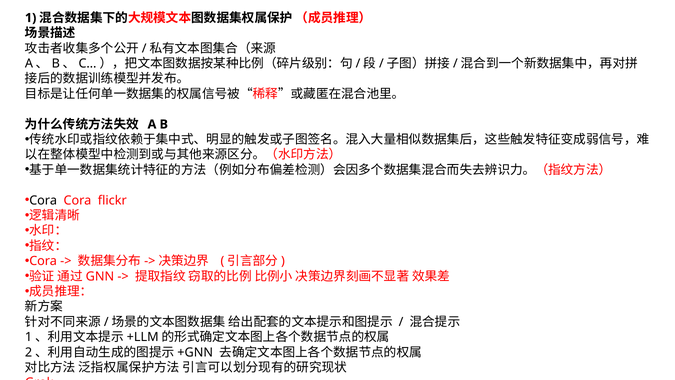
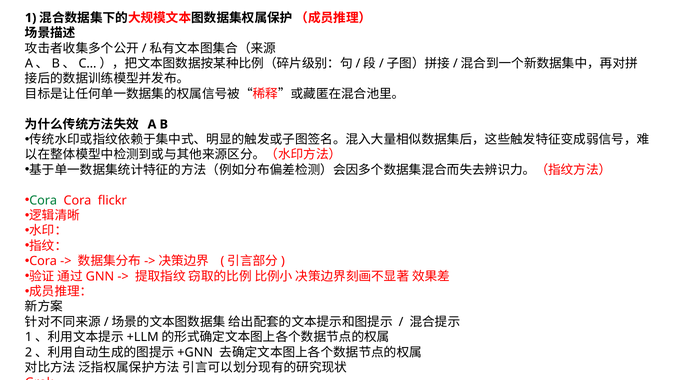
Cora at (43, 200) colour: black -> green
